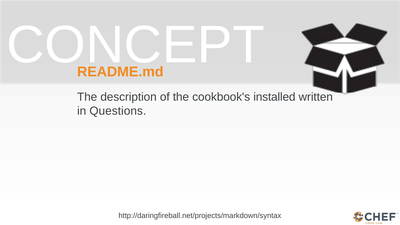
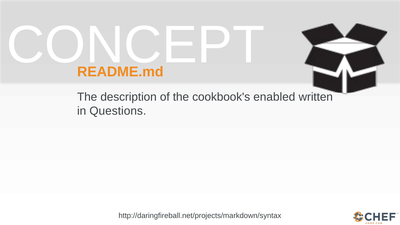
installed: installed -> enabled
